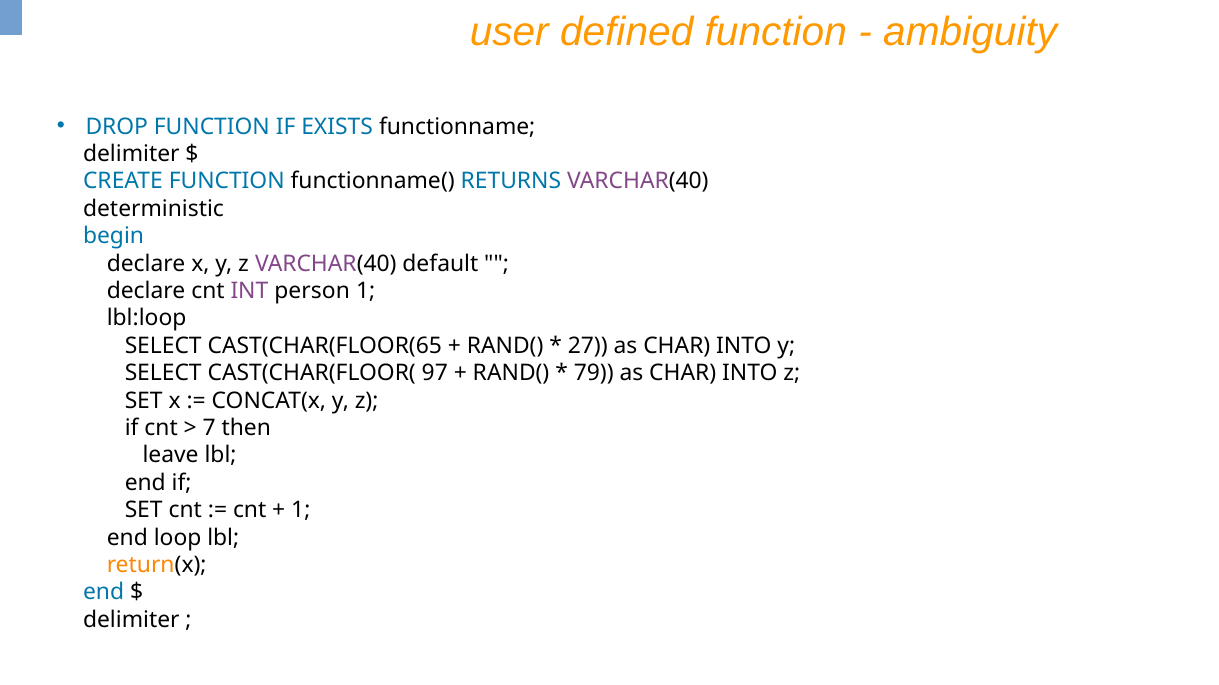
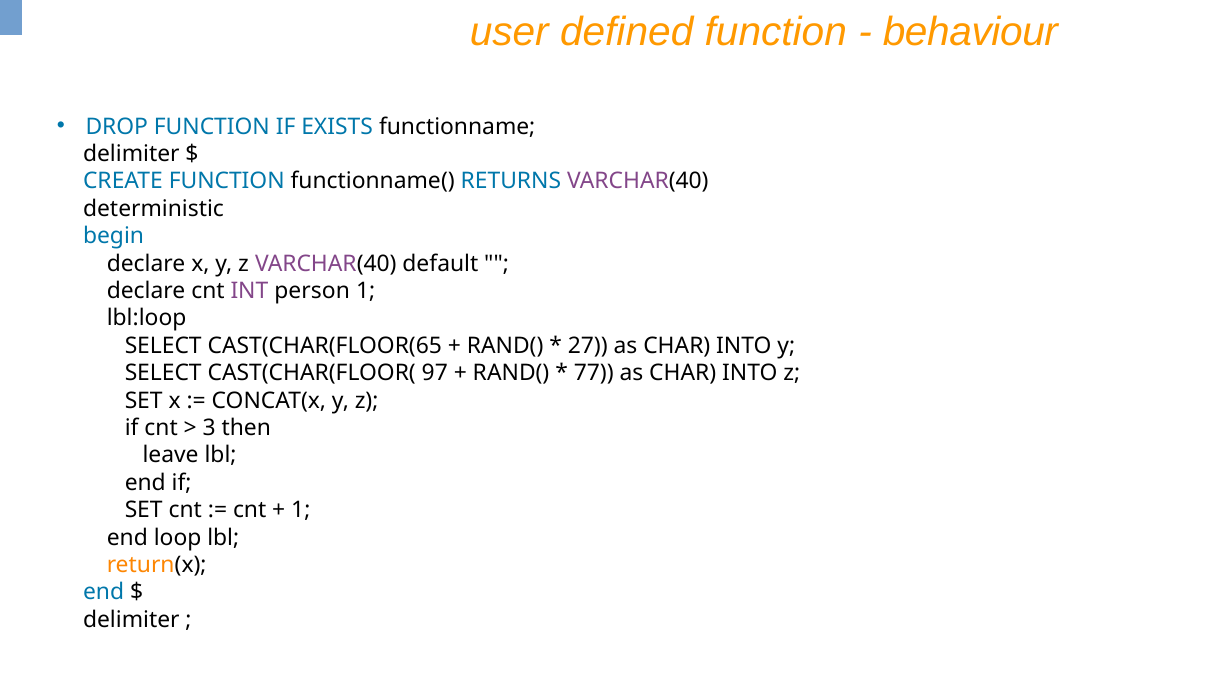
ambiguity: ambiguity -> behaviour
79: 79 -> 77
7: 7 -> 3
